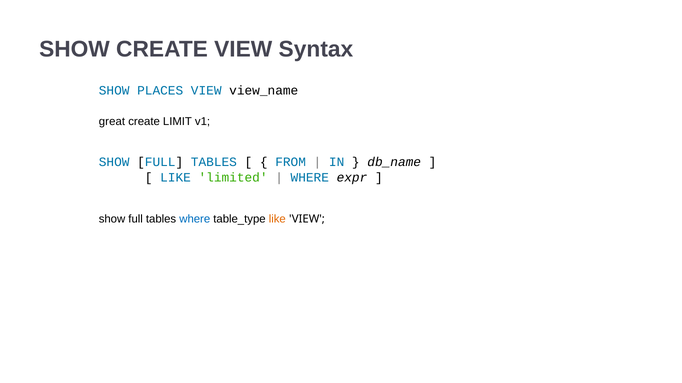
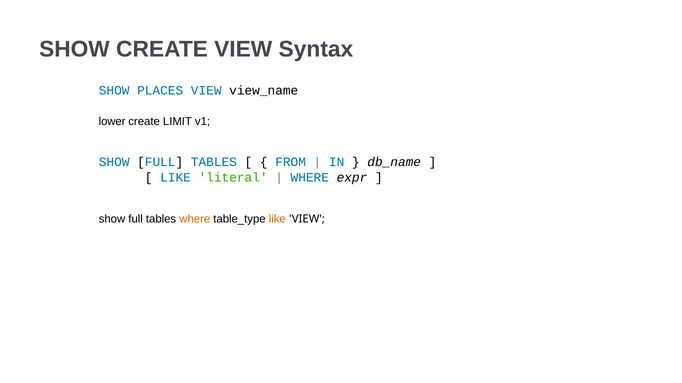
great: great -> lower
limited: limited -> literal
where at (195, 220) colour: blue -> orange
